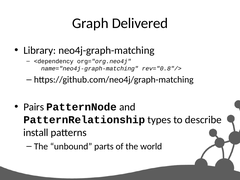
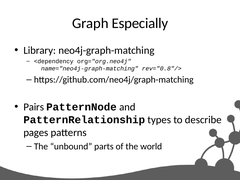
Delivered: Delivered -> Especially
install: install -> pages
